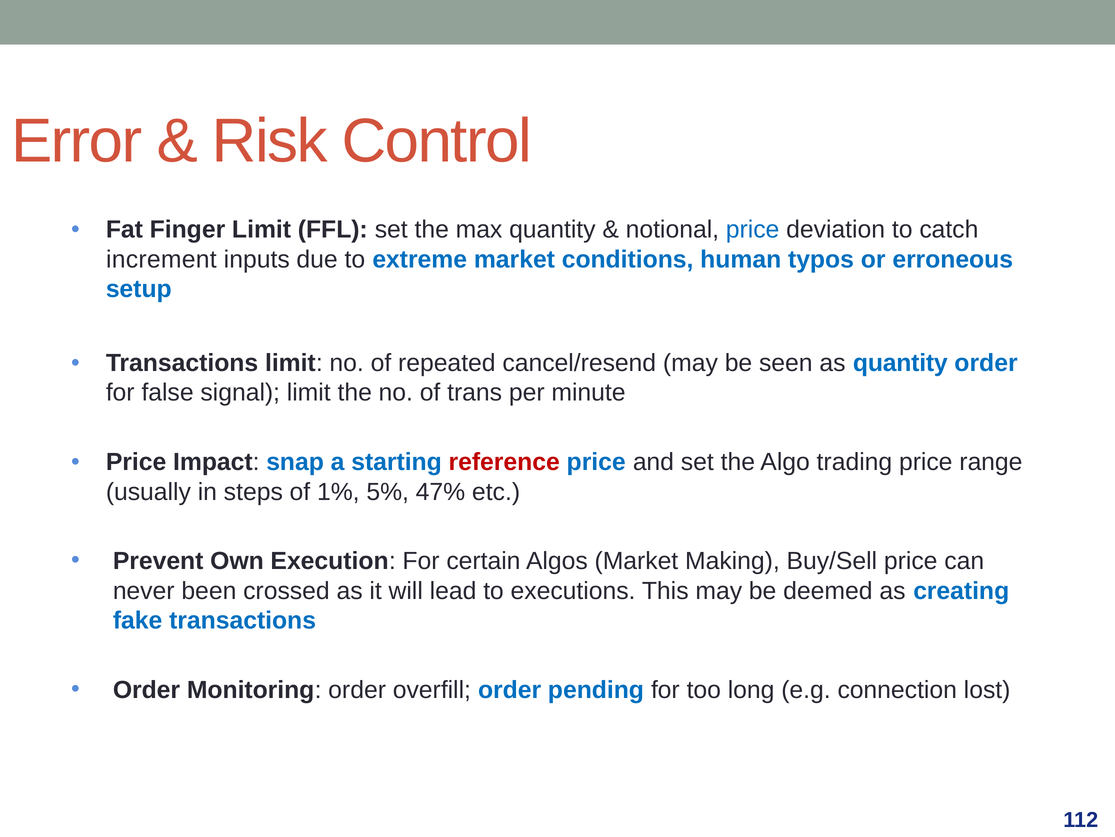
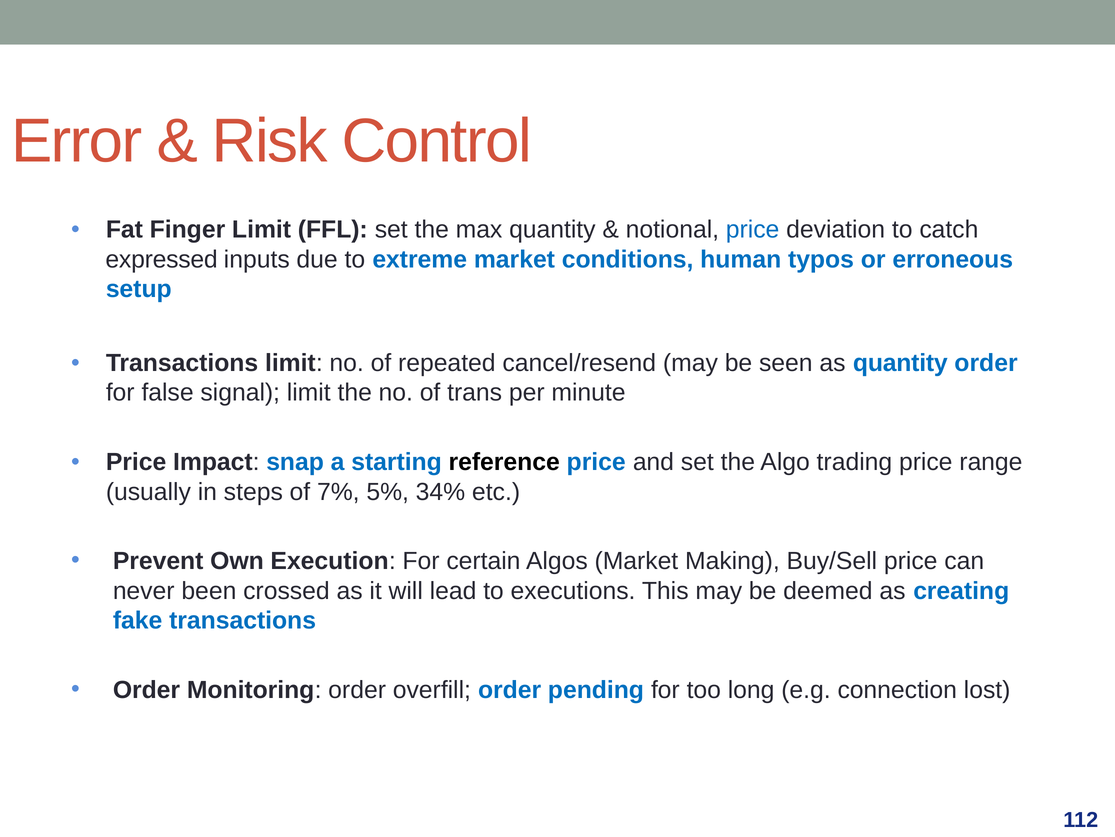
increment: increment -> expressed
reference colour: red -> black
1%: 1% -> 7%
47%: 47% -> 34%
